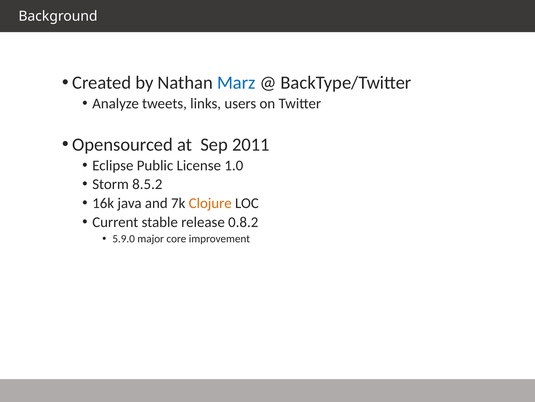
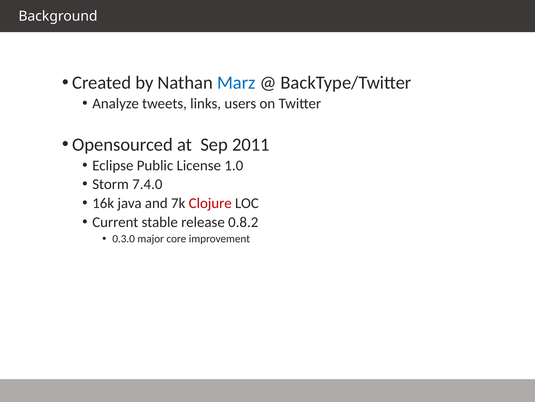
8.5.2: 8.5.2 -> 7.4.0
Clojure colour: orange -> red
5.9.0: 5.9.0 -> 0.3.0
